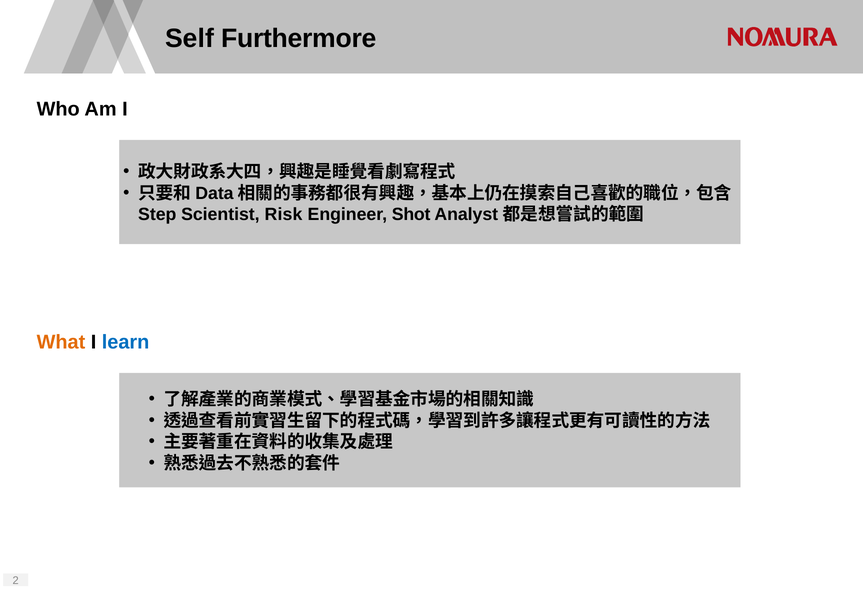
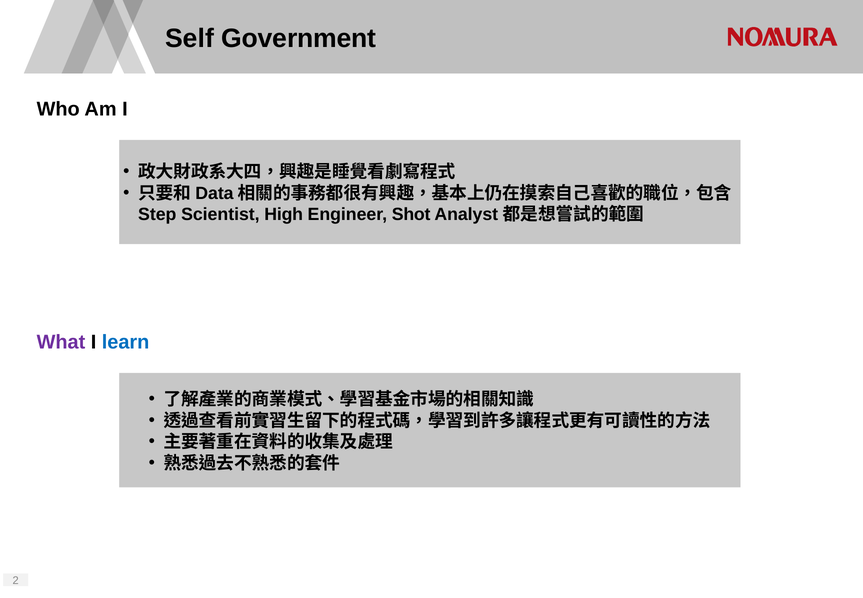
Furthermore: Furthermore -> Government
Risk: Risk -> High
What colour: orange -> purple
